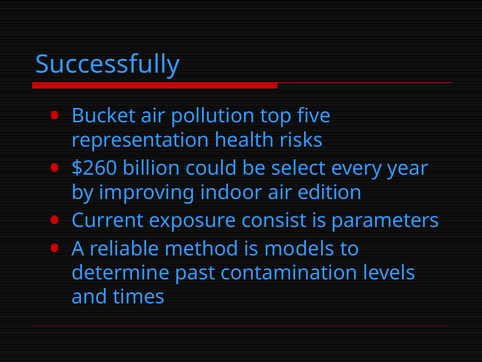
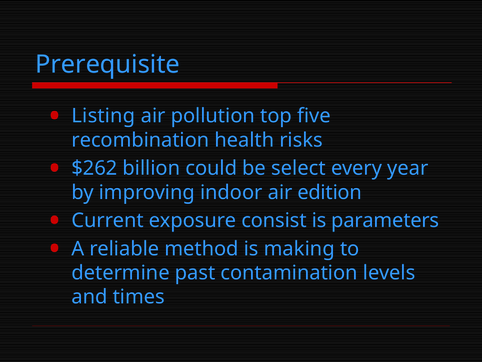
Successfully: Successfully -> Prerequisite
Bucket: Bucket -> Listing
representation: representation -> recombination
$260: $260 -> $262
models: models -> making
